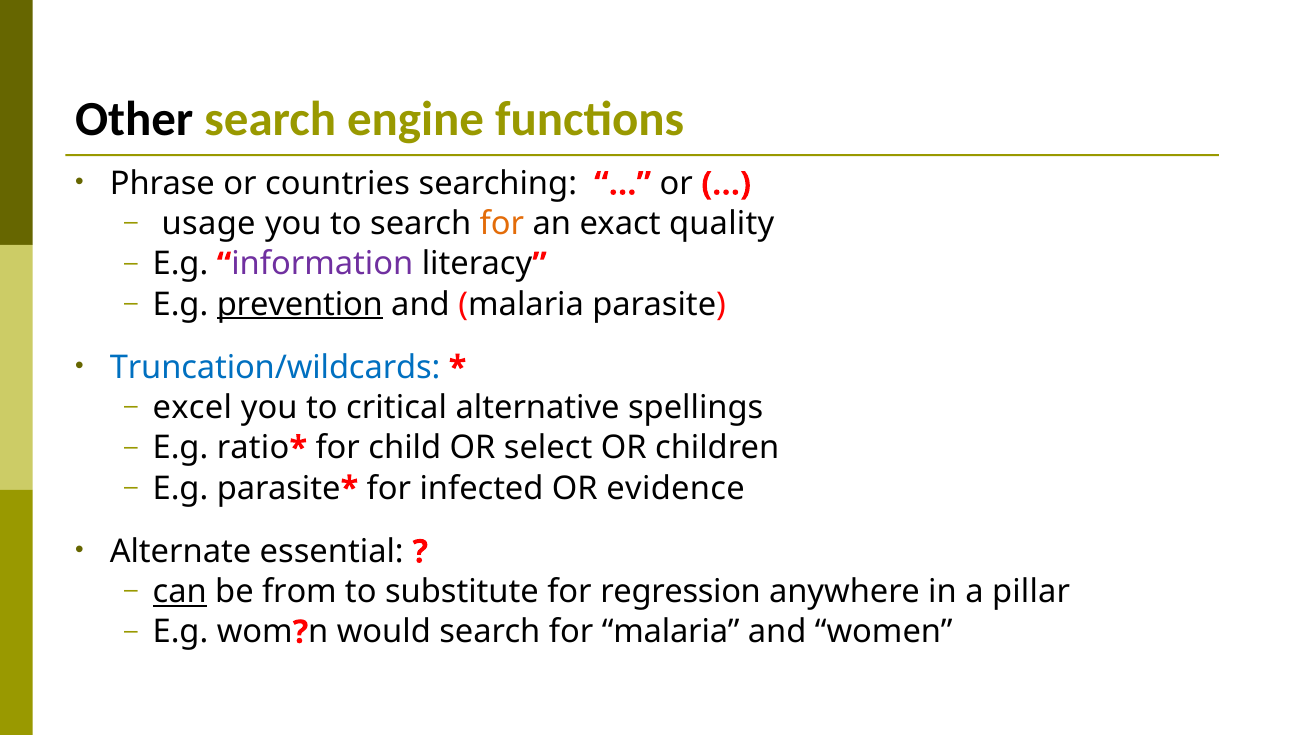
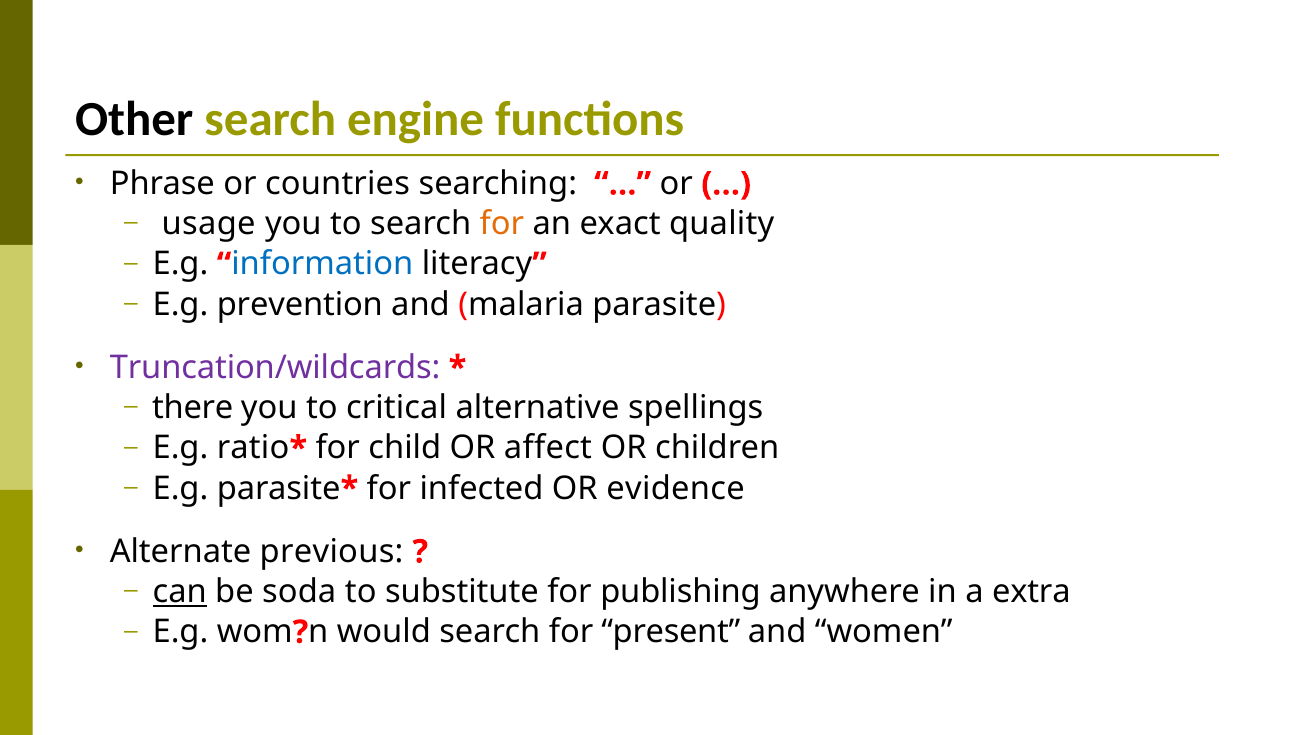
information colour: purple -> blue
prevention underline: present -> none
Truncation/wildcards colour: blue -> purple
excel: excel -> there
select: select -> affect
essential: essential -> previous
from: from -> soda
regression: regression -> publishing
pillar: pillar -> extra
for malaria: malaria -> present
